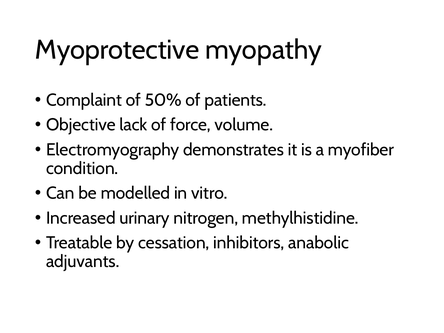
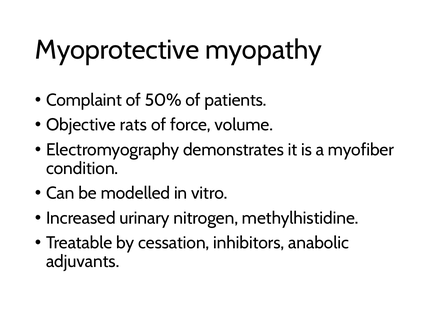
lack: lack -> rats
